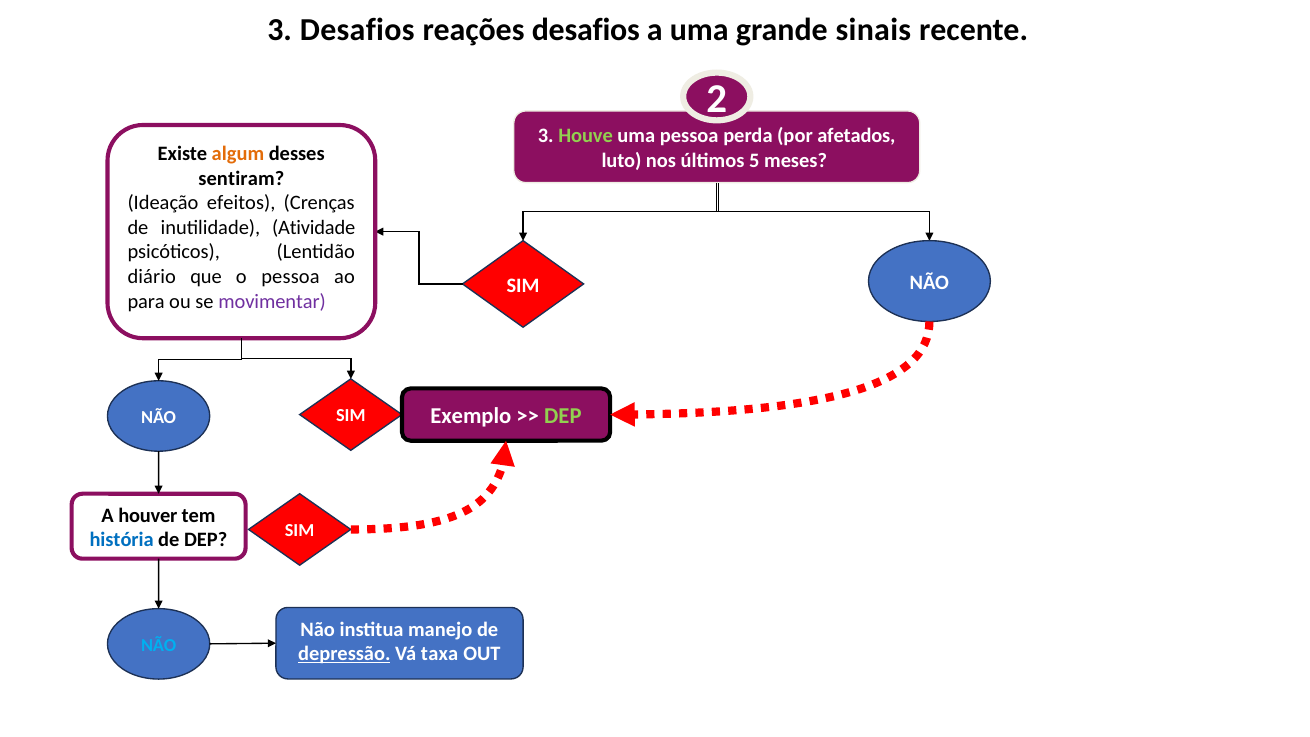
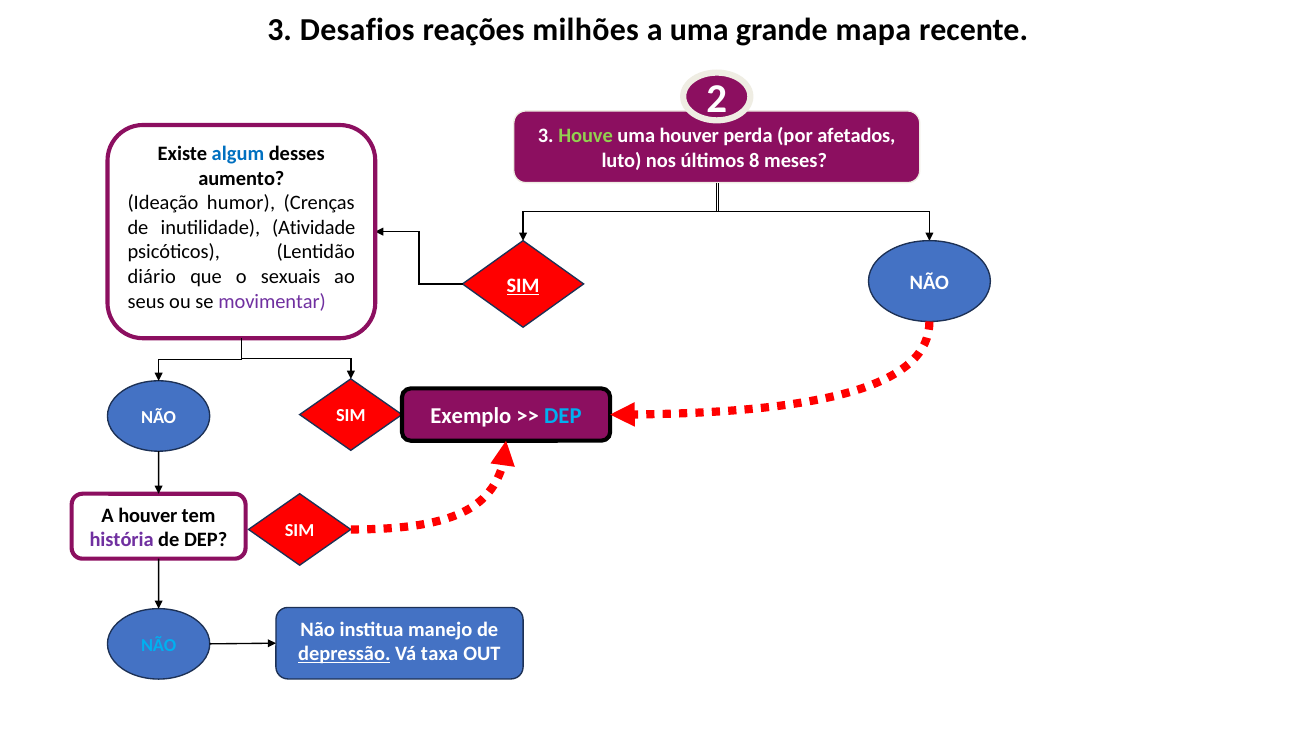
reações desafios: desafios -> milhões
sinais: sinais -> mapa
uma pessoa: pessoa -> houver
algum colour: orange -> blue
5: 5 -> 8
sentiram: sentiram -> aumento
efeitos: efeitos -> humor
o pessoa: pessoa -> sexuais
SIM at (523, 285) underline: none -> present
para: para -> seus
DEP at (563, 416) colour: light green -> light blue
história colour: blue -> purple
